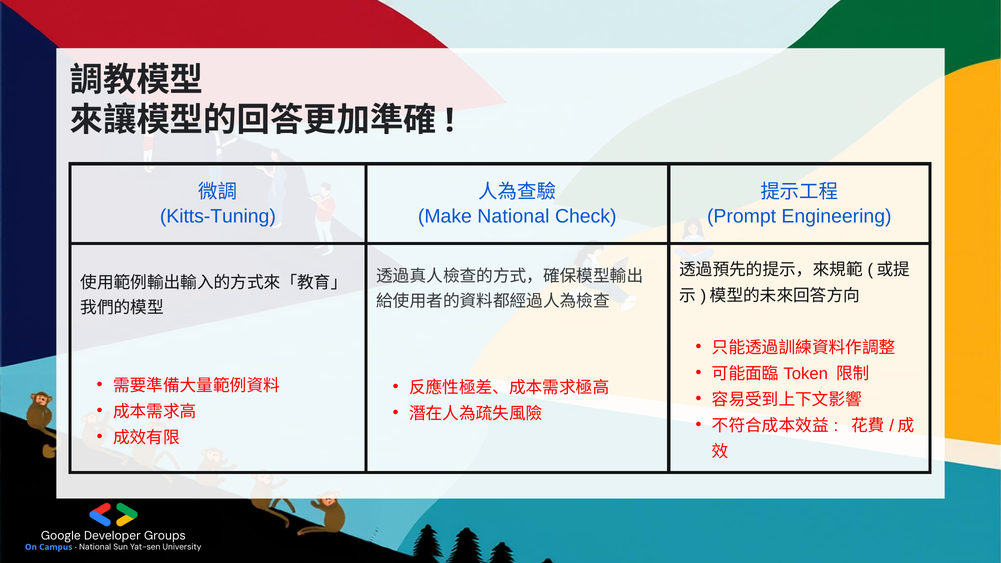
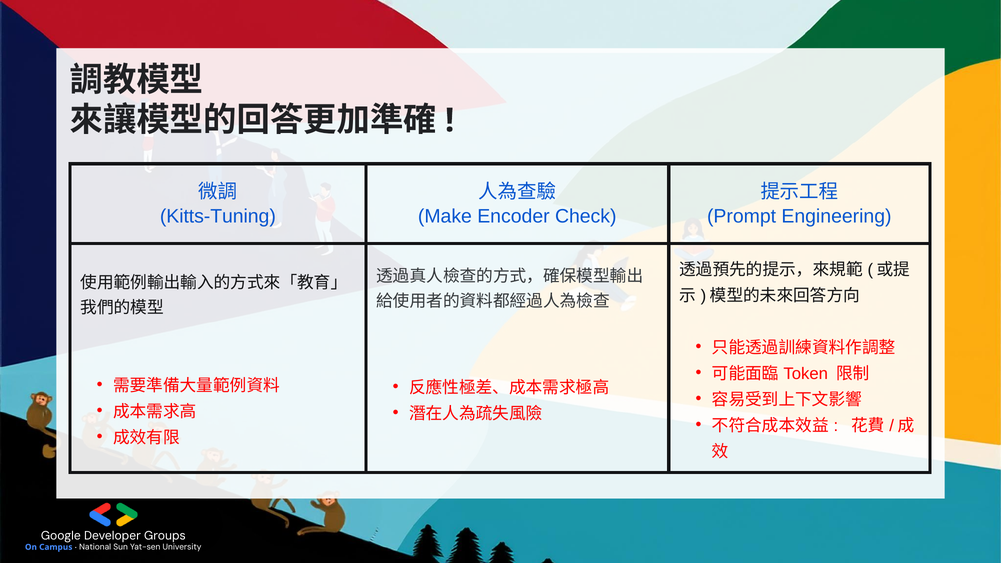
Make National: National -> Encoder
